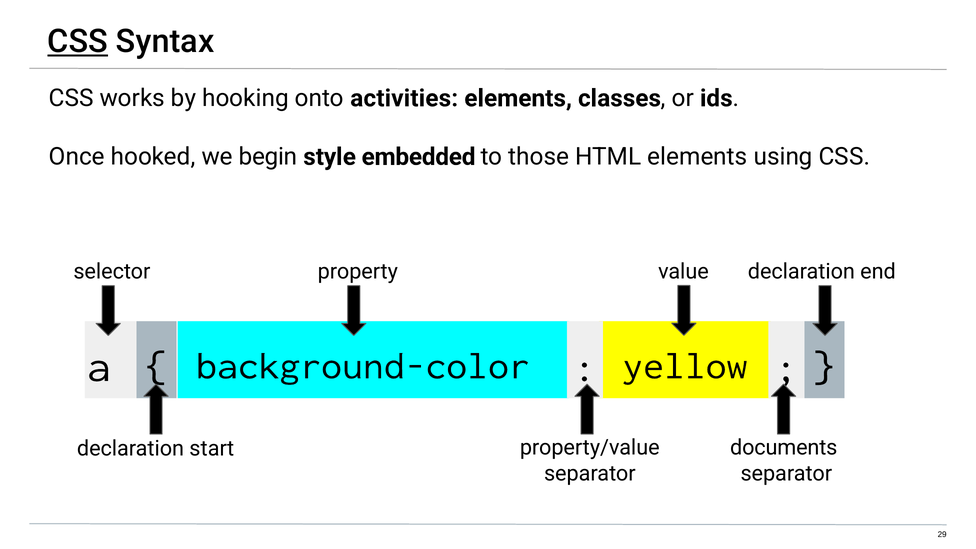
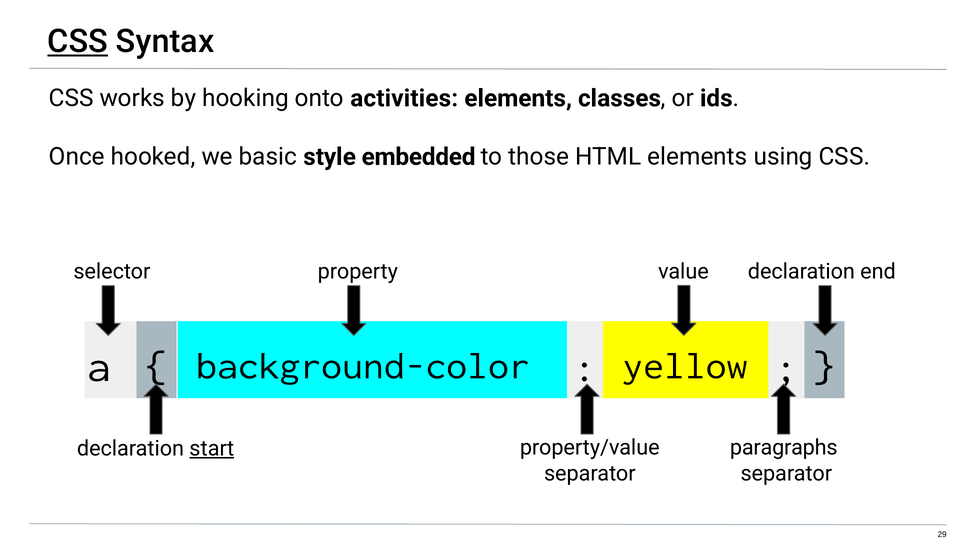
begin: begin -> basic
documents: documents -> paragraphs
start underline: none -> present
